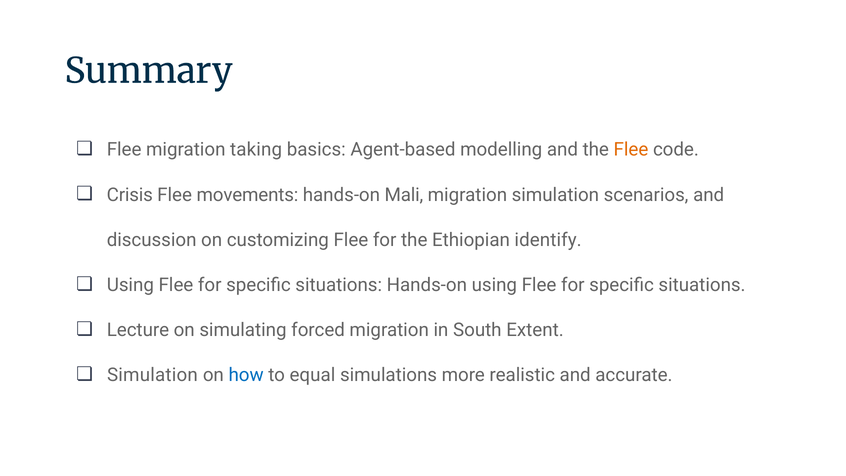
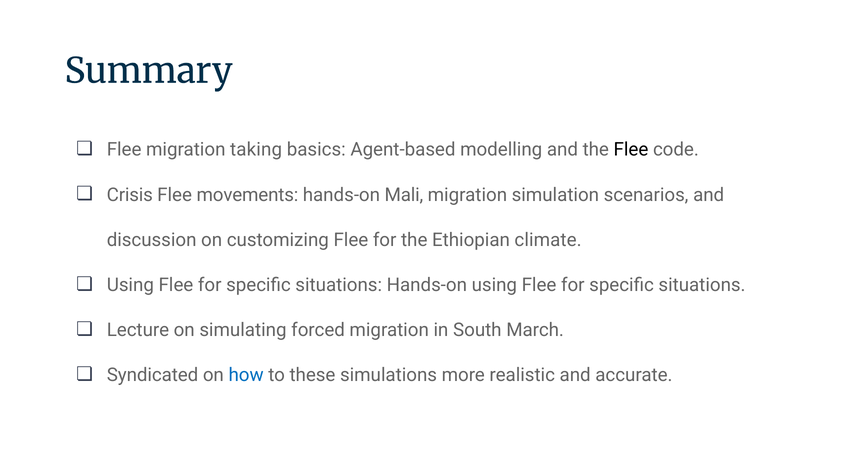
Flee at (631, 150) colour: orange -> black
identify: identify -> climate
Extent: Extent -> March
Simulation at (152, 375): Simulation -> Syndicated
equal: equal -> these
